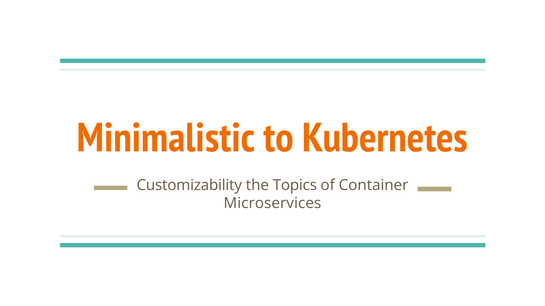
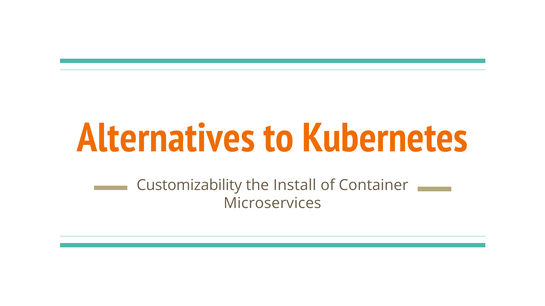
Minimalistic: Minimalistic -> Alternatives
Topics: Topics -> Install
